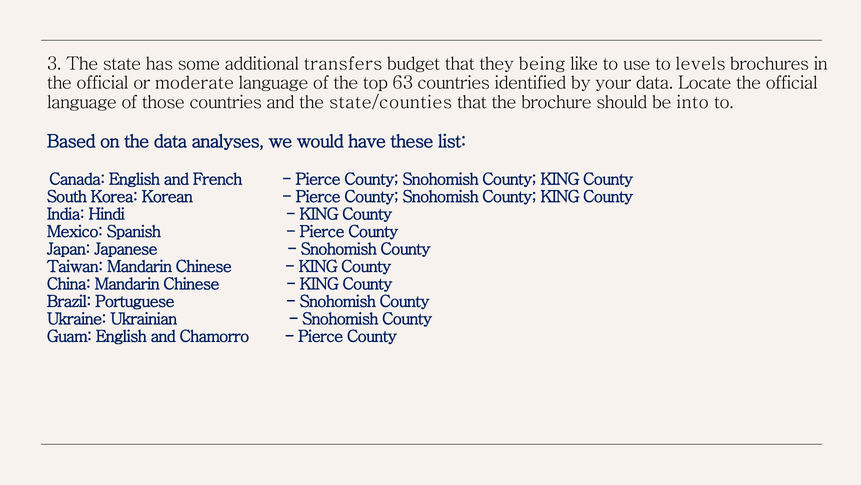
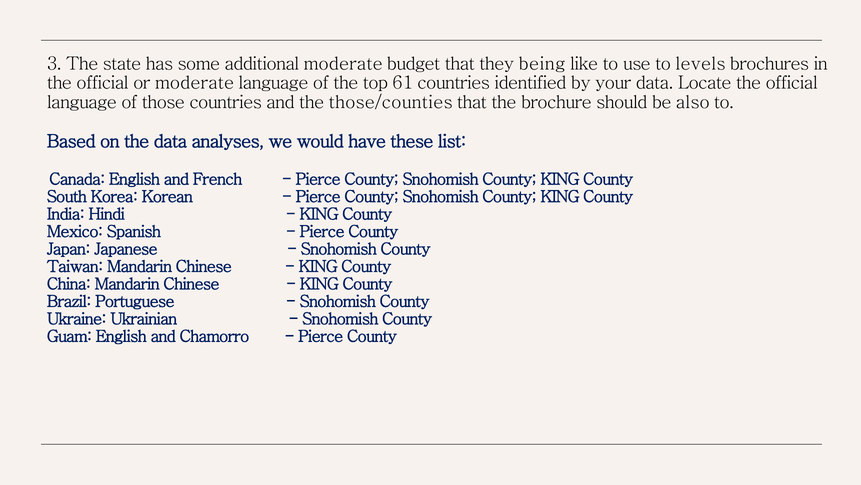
additional transfers: transfers -> moderate
63: 63 -> 61
state/counties: state/counties -> those/counties
into: into -> also
